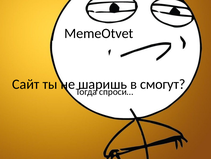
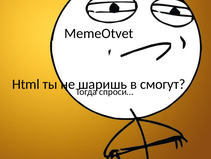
Сайт: Сайт -> Html
